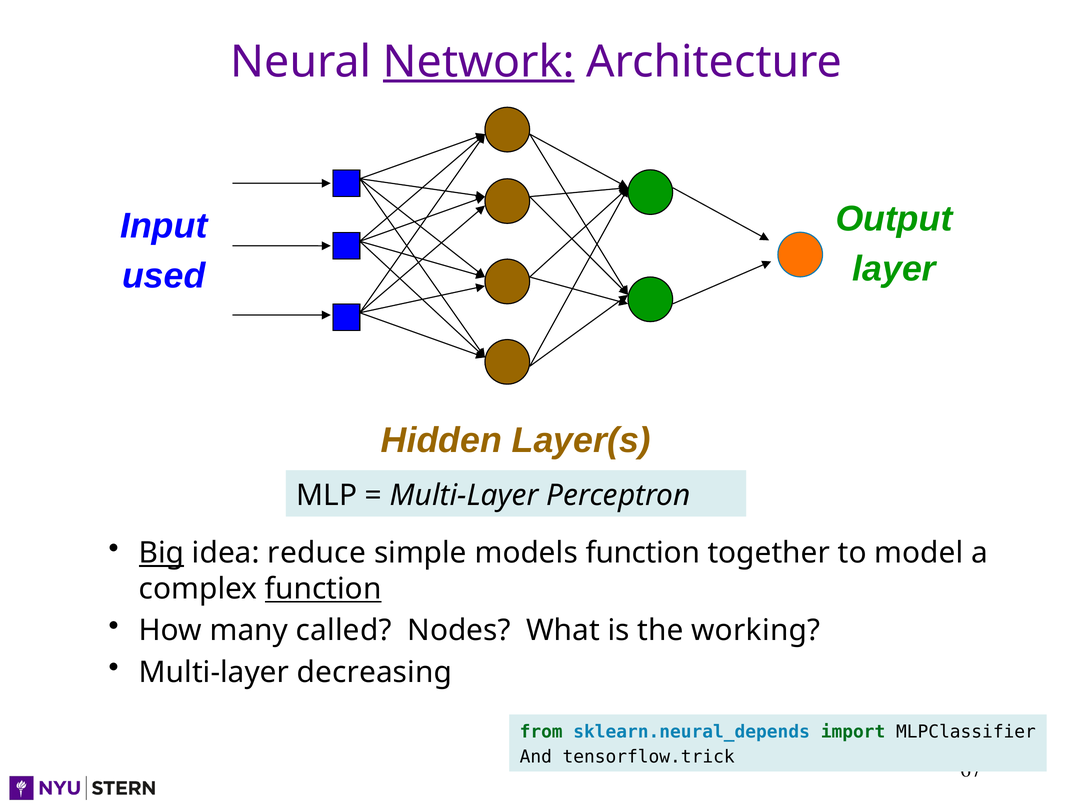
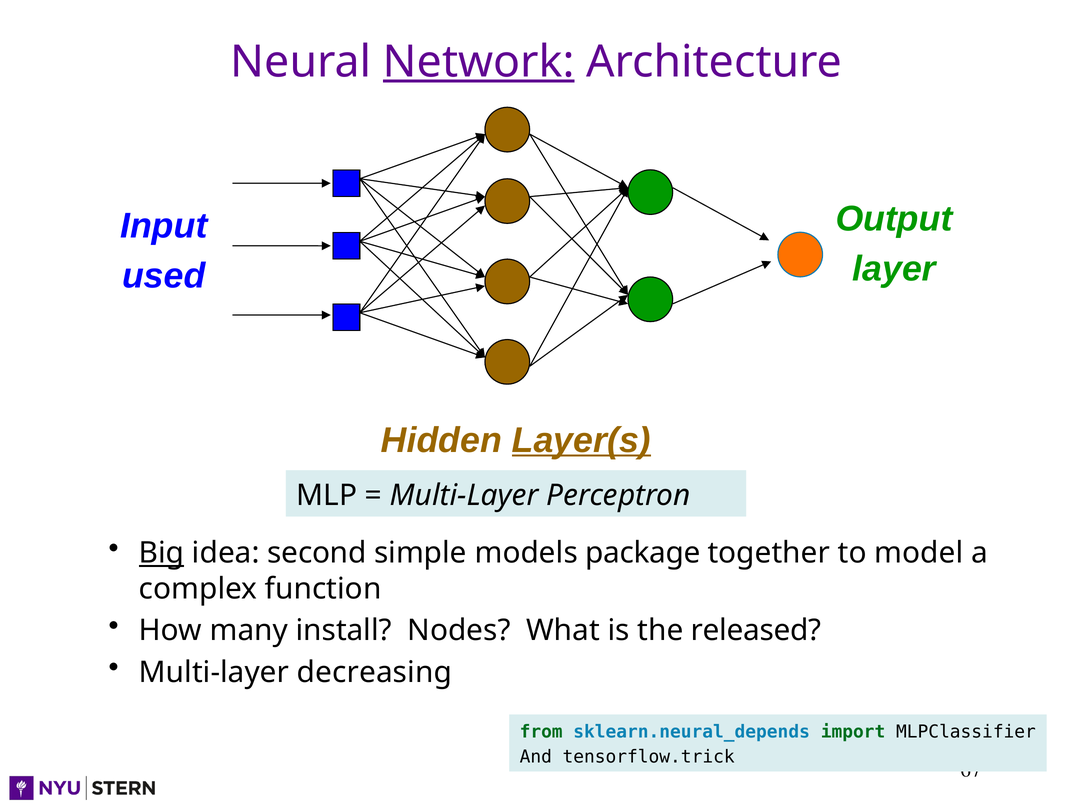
Layer(s underline: none -> present
reduce: reduce -> second
models function: function -> package
function at (323, 589) underline: present -> none
called: called -> install
working: working -> released
